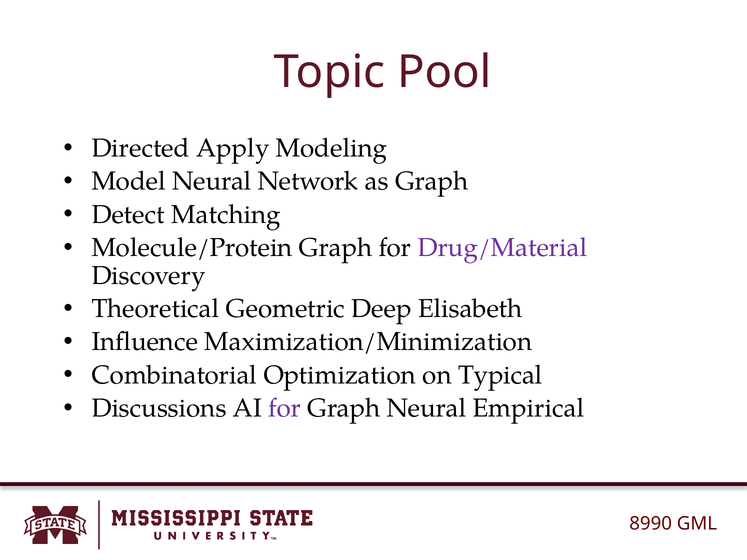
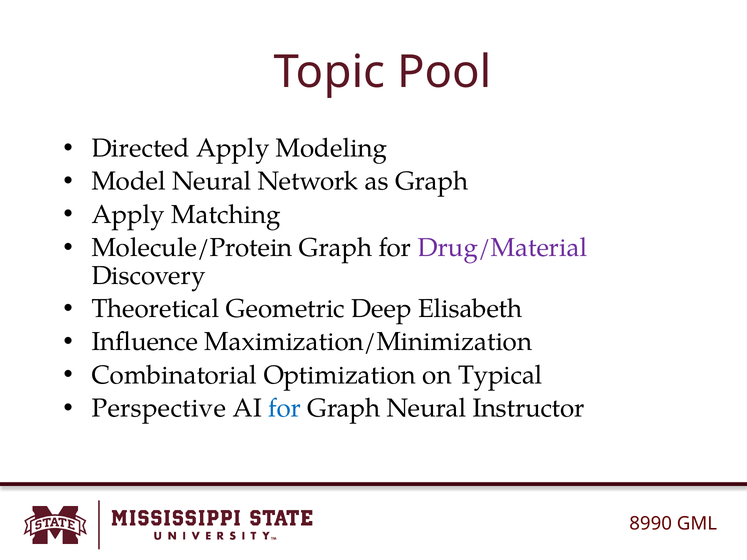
Detect at (128, 215): Detect -> Apply
Discussions: Discussions -> Perspective
for at (285, 408) colour: purple -> blue
Empirical: Empirical -> Instructor
